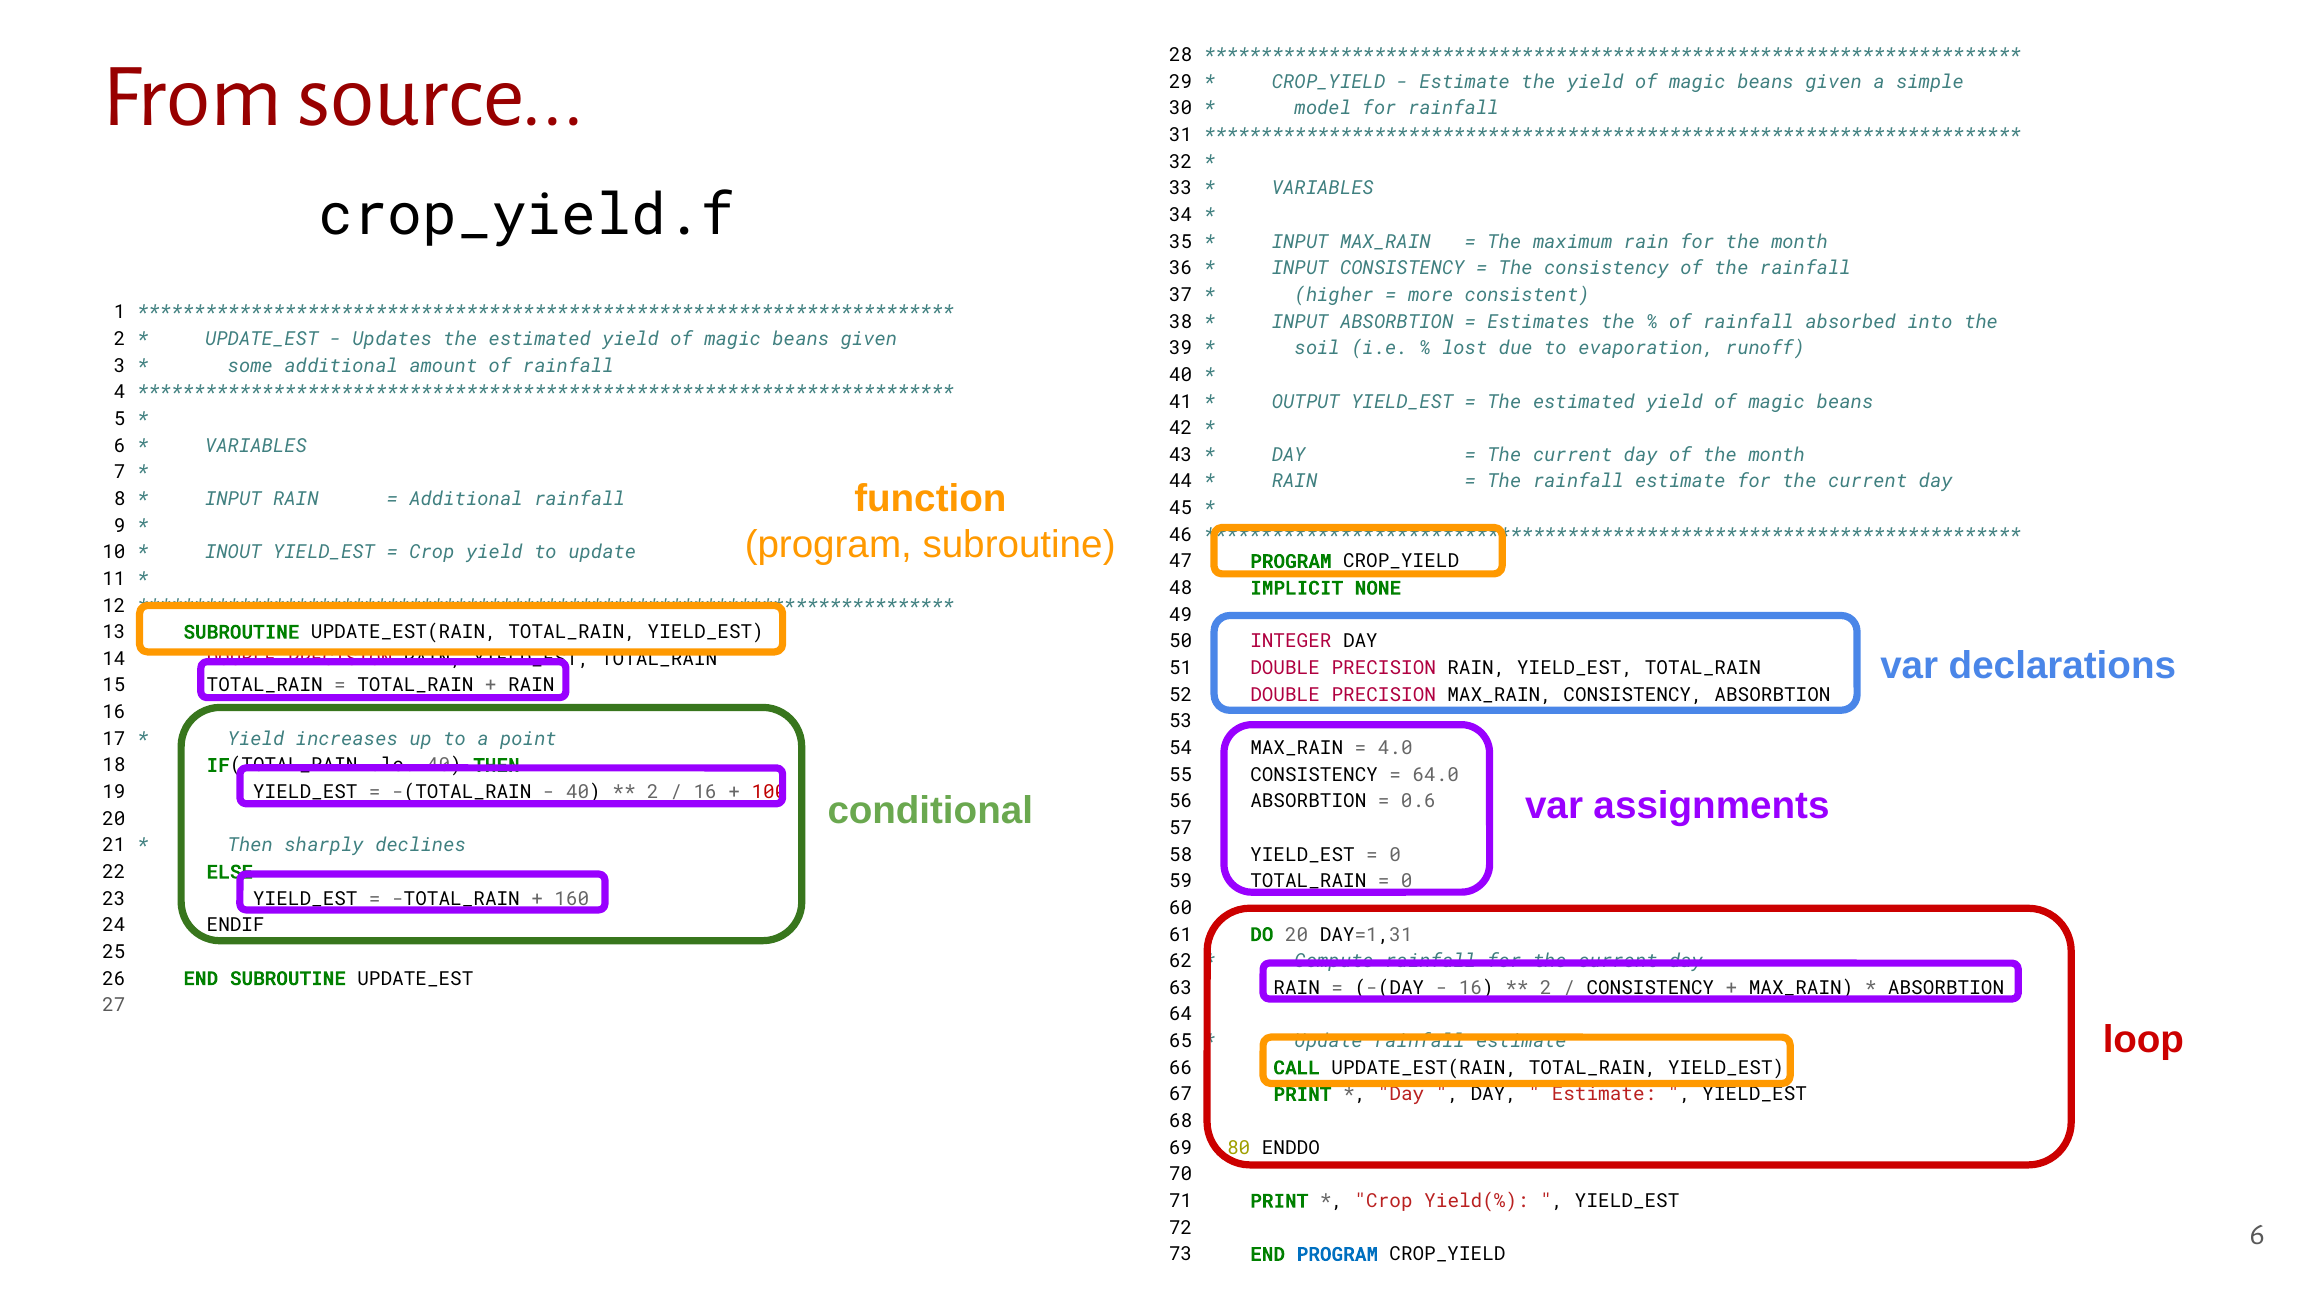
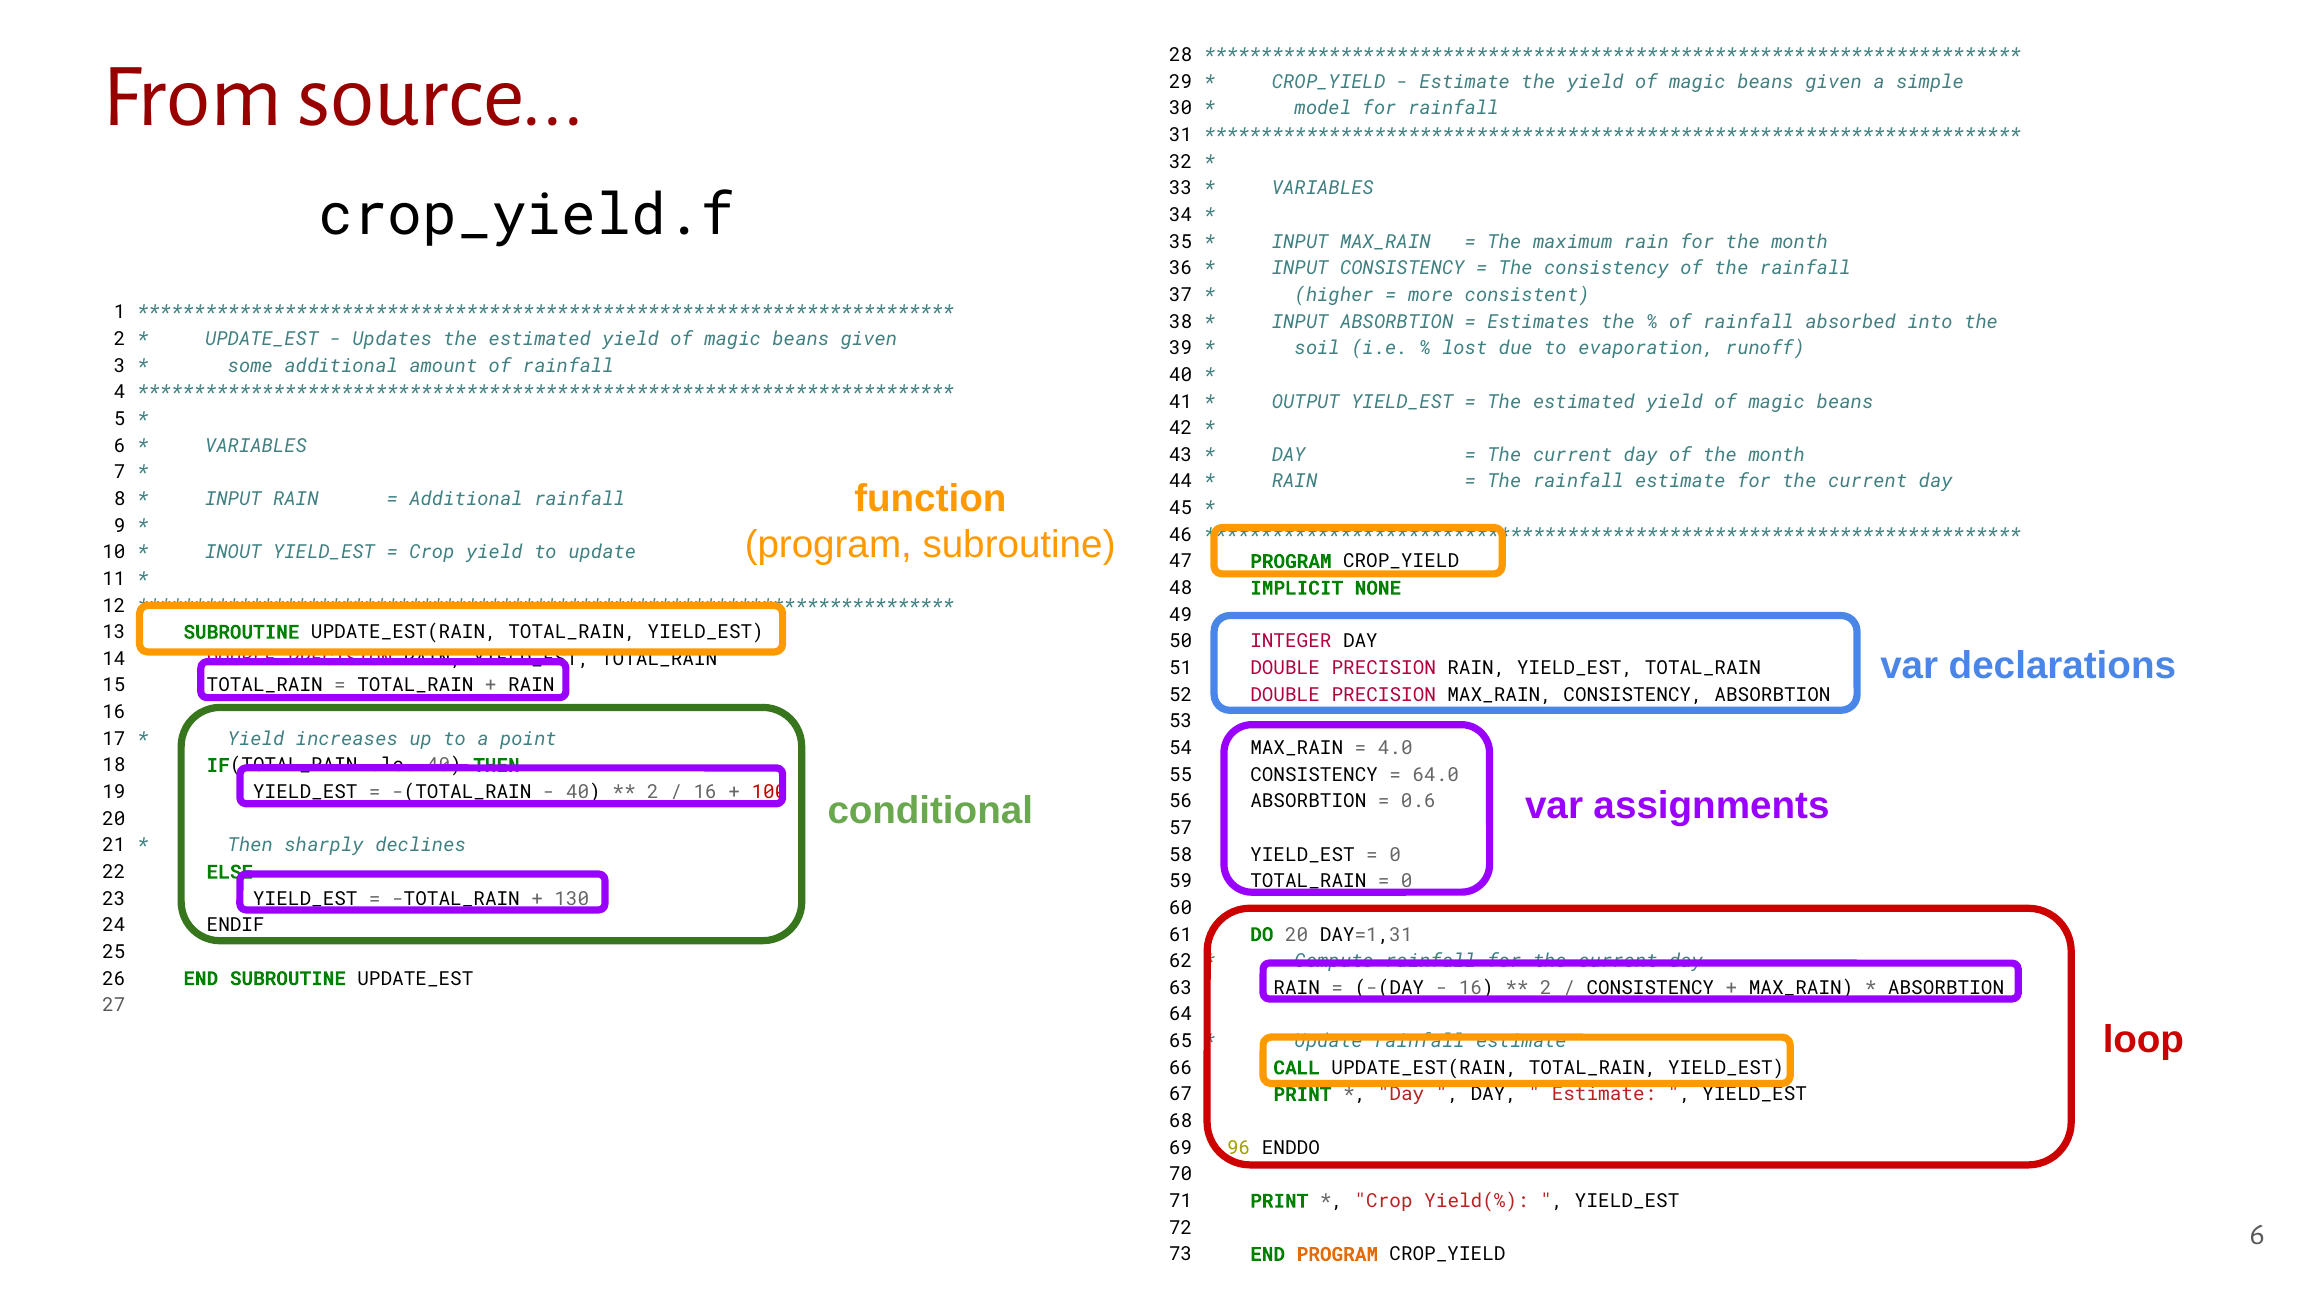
160: 160 -> 130
80: 80 -> 96
PROGRAM at (1337, 1255) colour: blue -> orange
